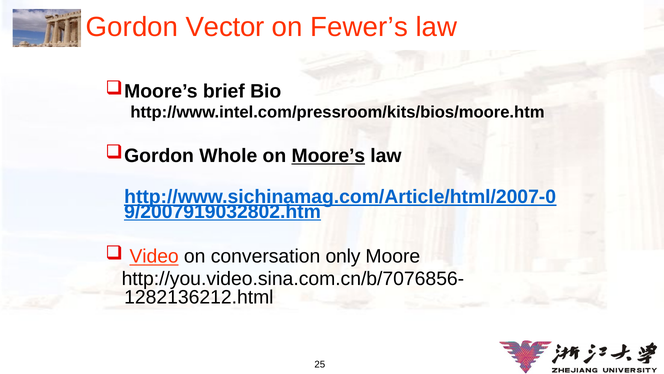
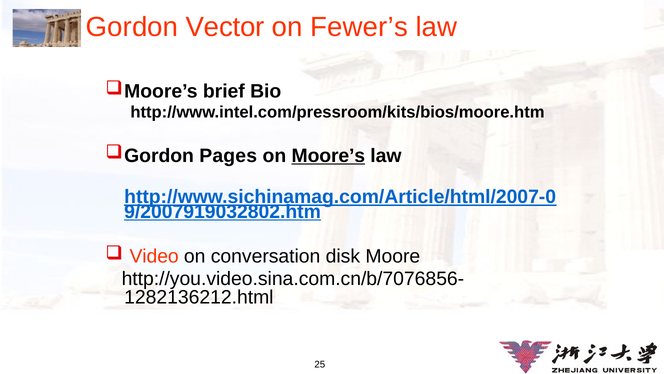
Whole: Whole -> Pages
Video underline: present -> none
only: only -> disk
